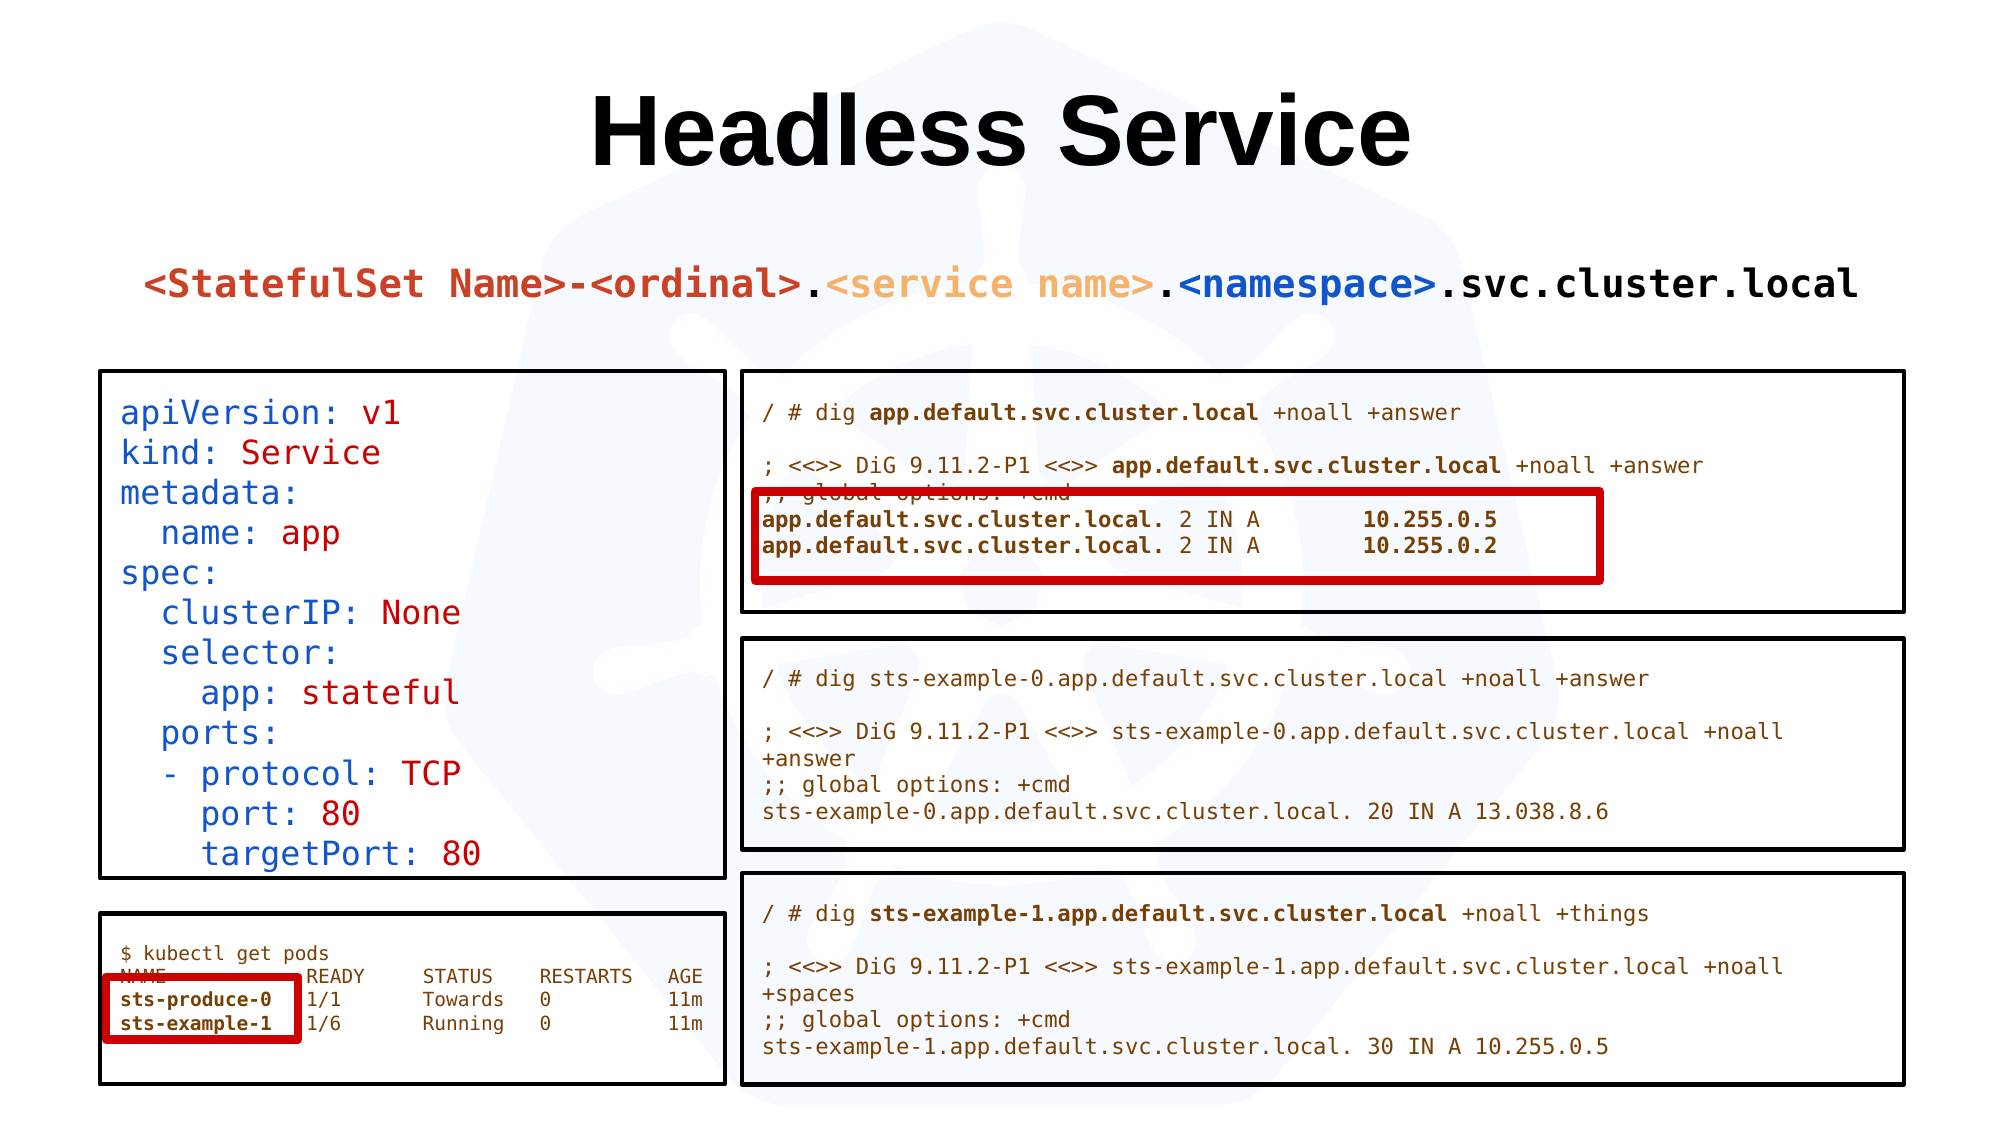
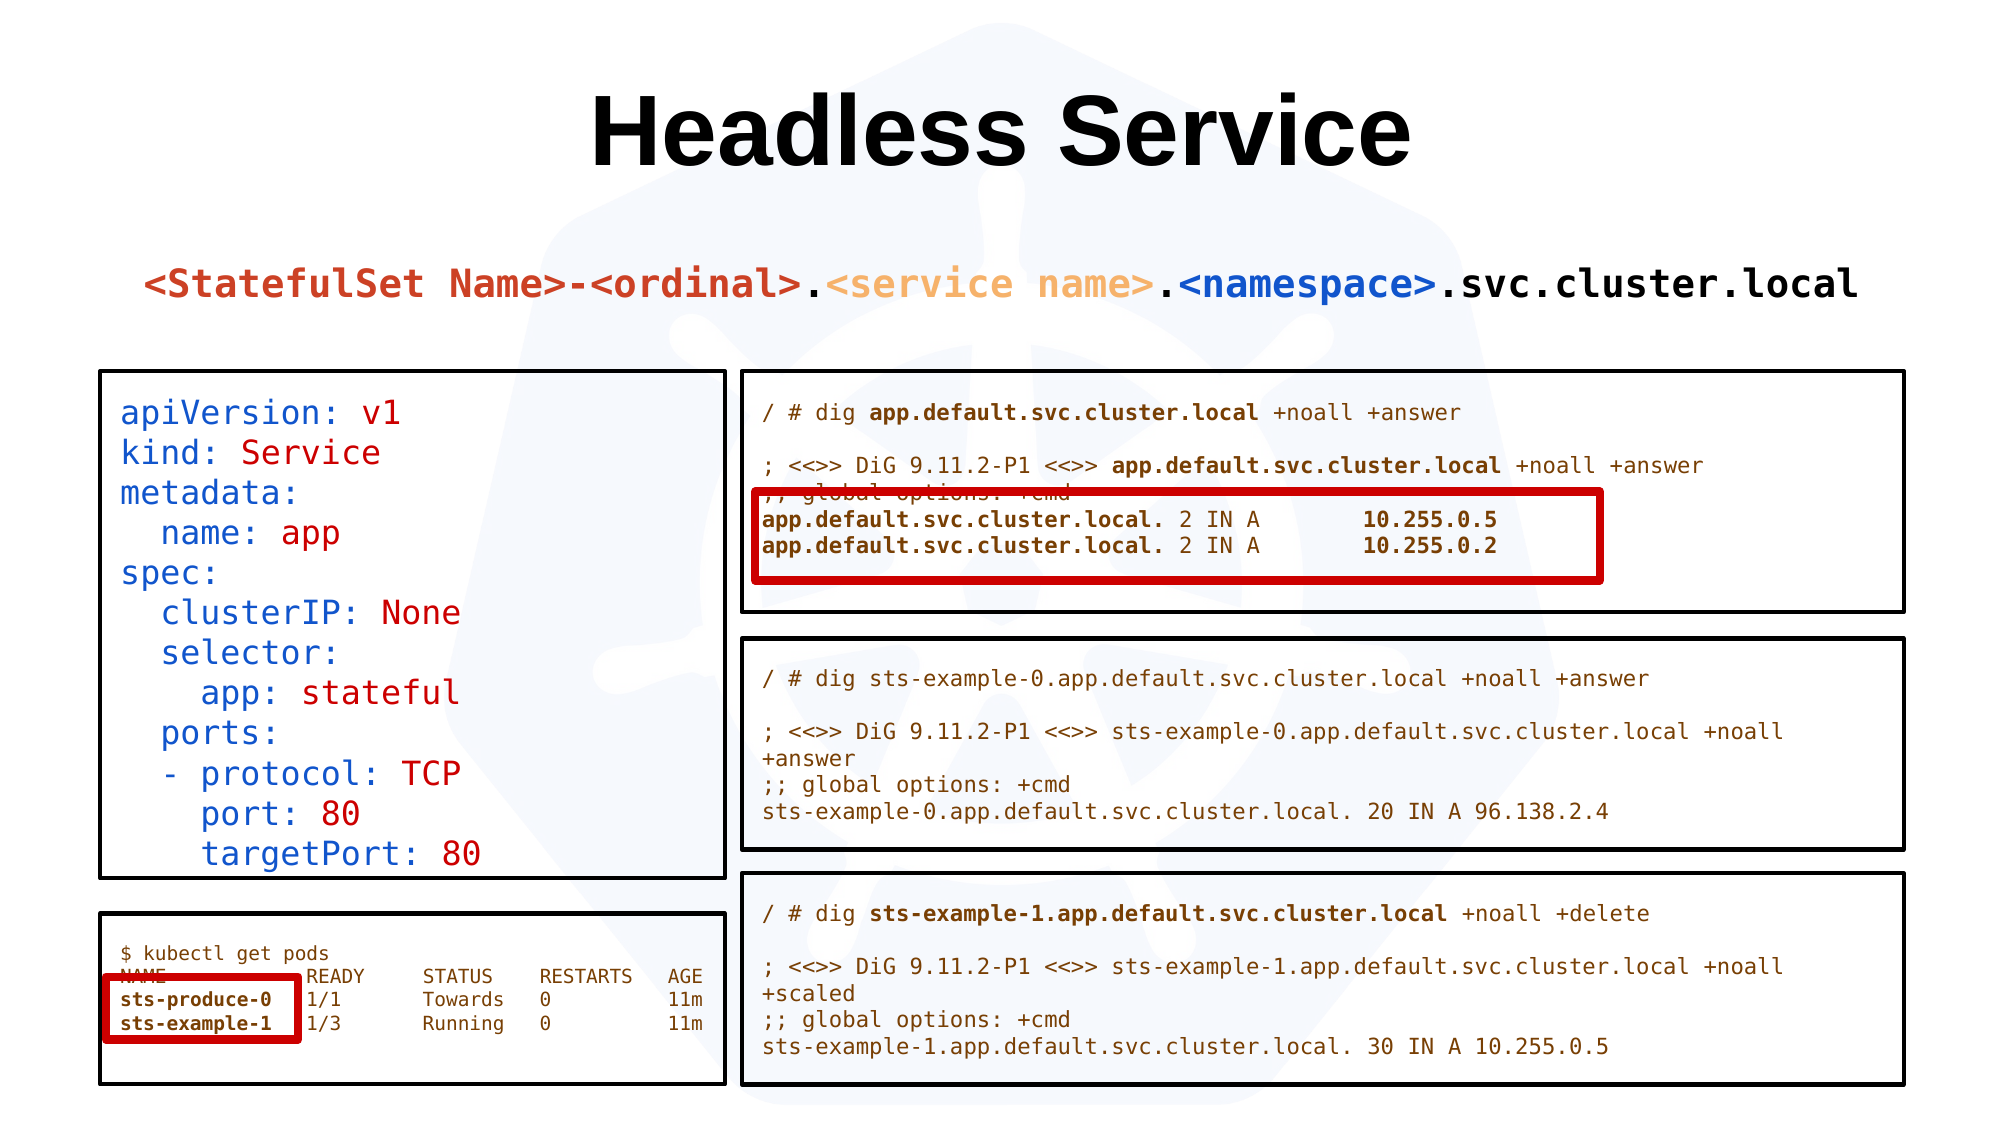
13.038.8.6: 13.038.8.6 -> 96.138.2.4
+things: +things -> +delete
+spaces: +spaces -> +scaled
1/6: 1/6 -> 1/3
